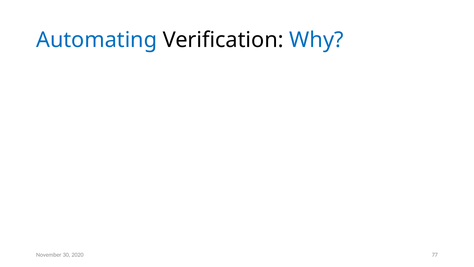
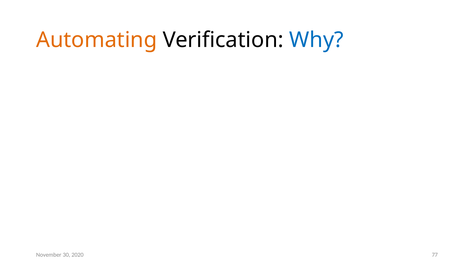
Automating colour: blue -> orange
